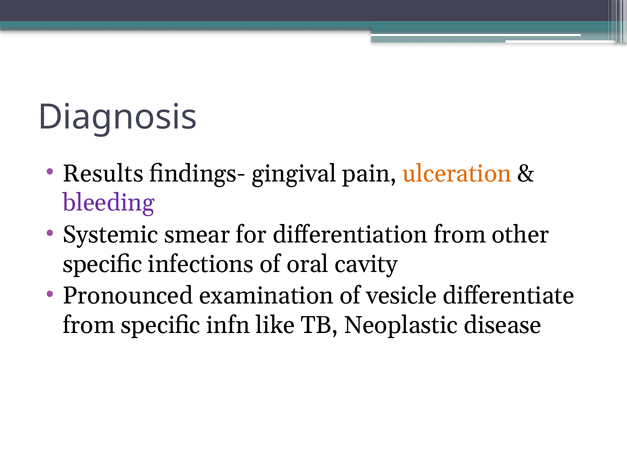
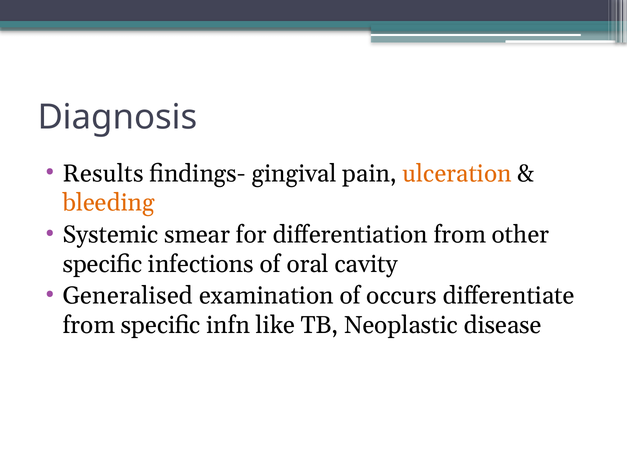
bleeding colour: purple -> orange
Pronounced: Pronounced -> Generalised
vesicle: vesicle -> occurs
